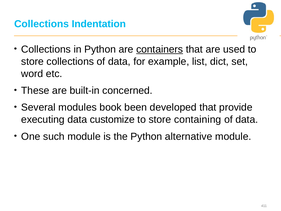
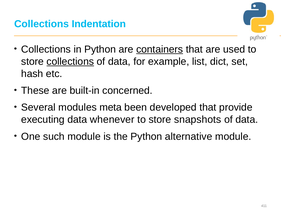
collections at (70, 61) underline: none -> present
word: word -> hash
book: book -> meta
customize: customize -> whenever
containing: containing -> snapshots
